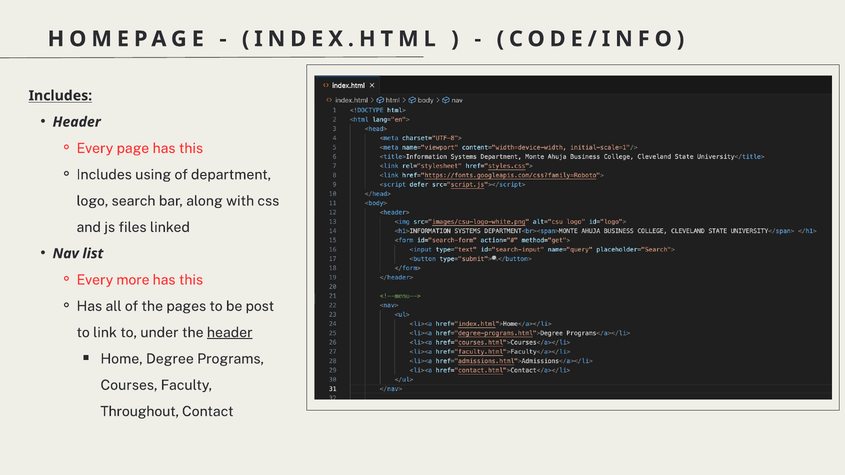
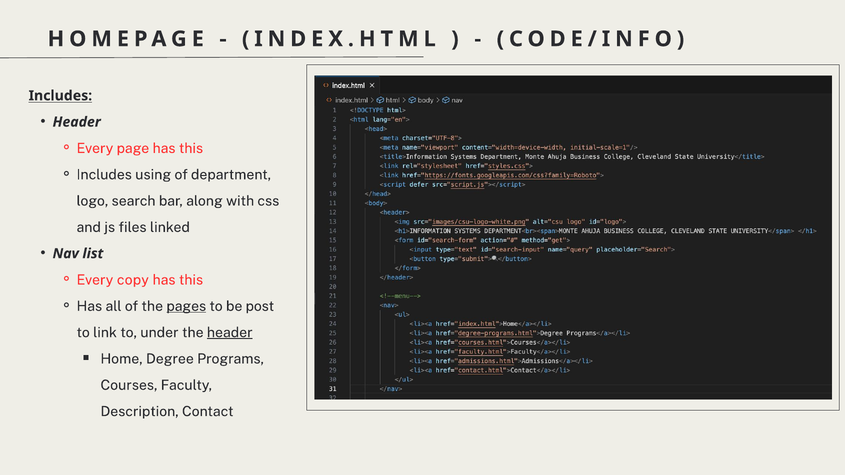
more: more -> copy
pages underline: none -> present
Throughout: Throughout -> Description
